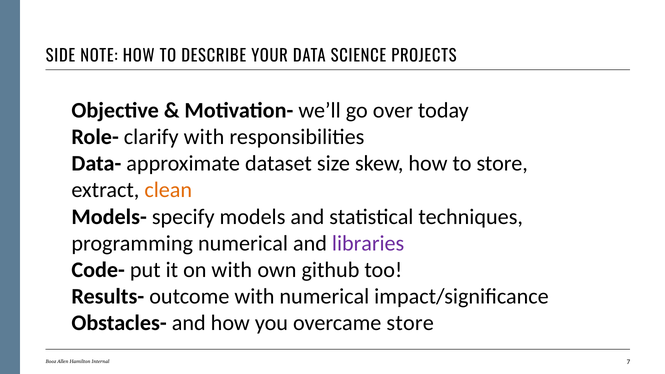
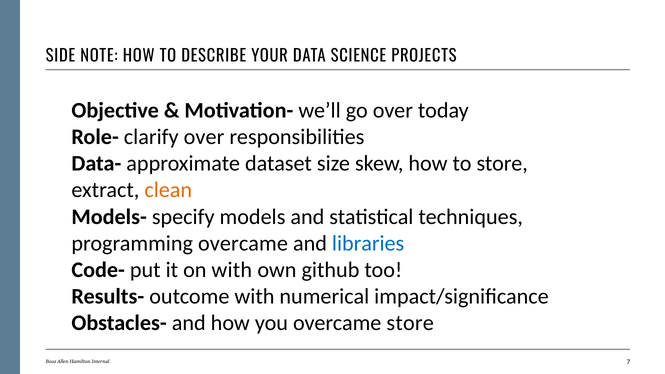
clarify with: with -> over
programming numerical: numerical -> overcame
libraries colour: purple -> blue
